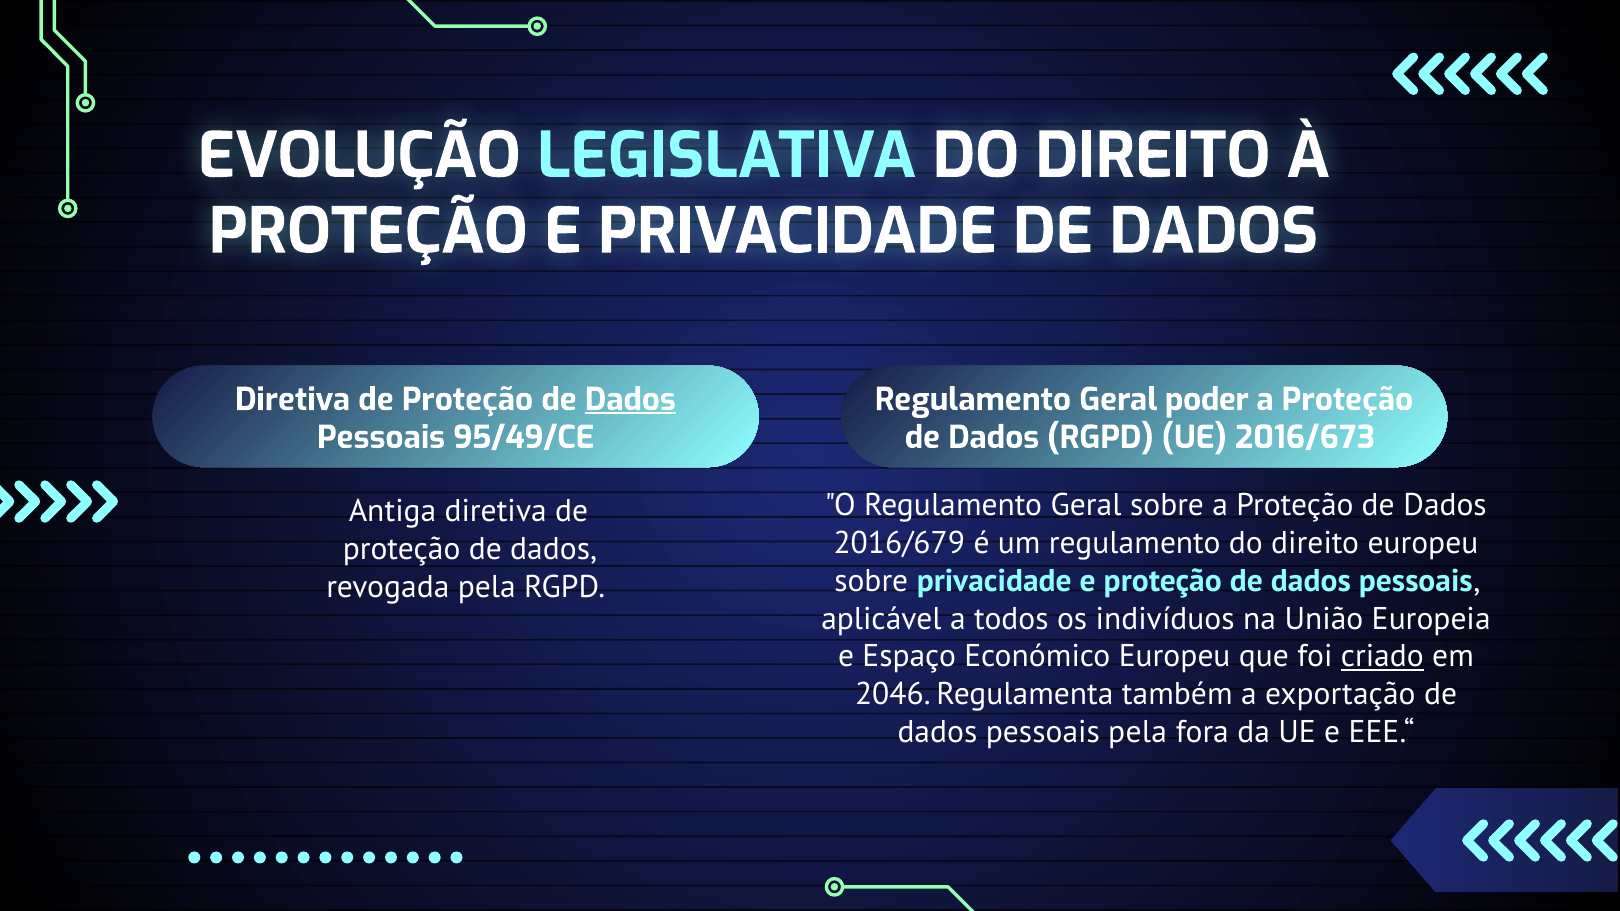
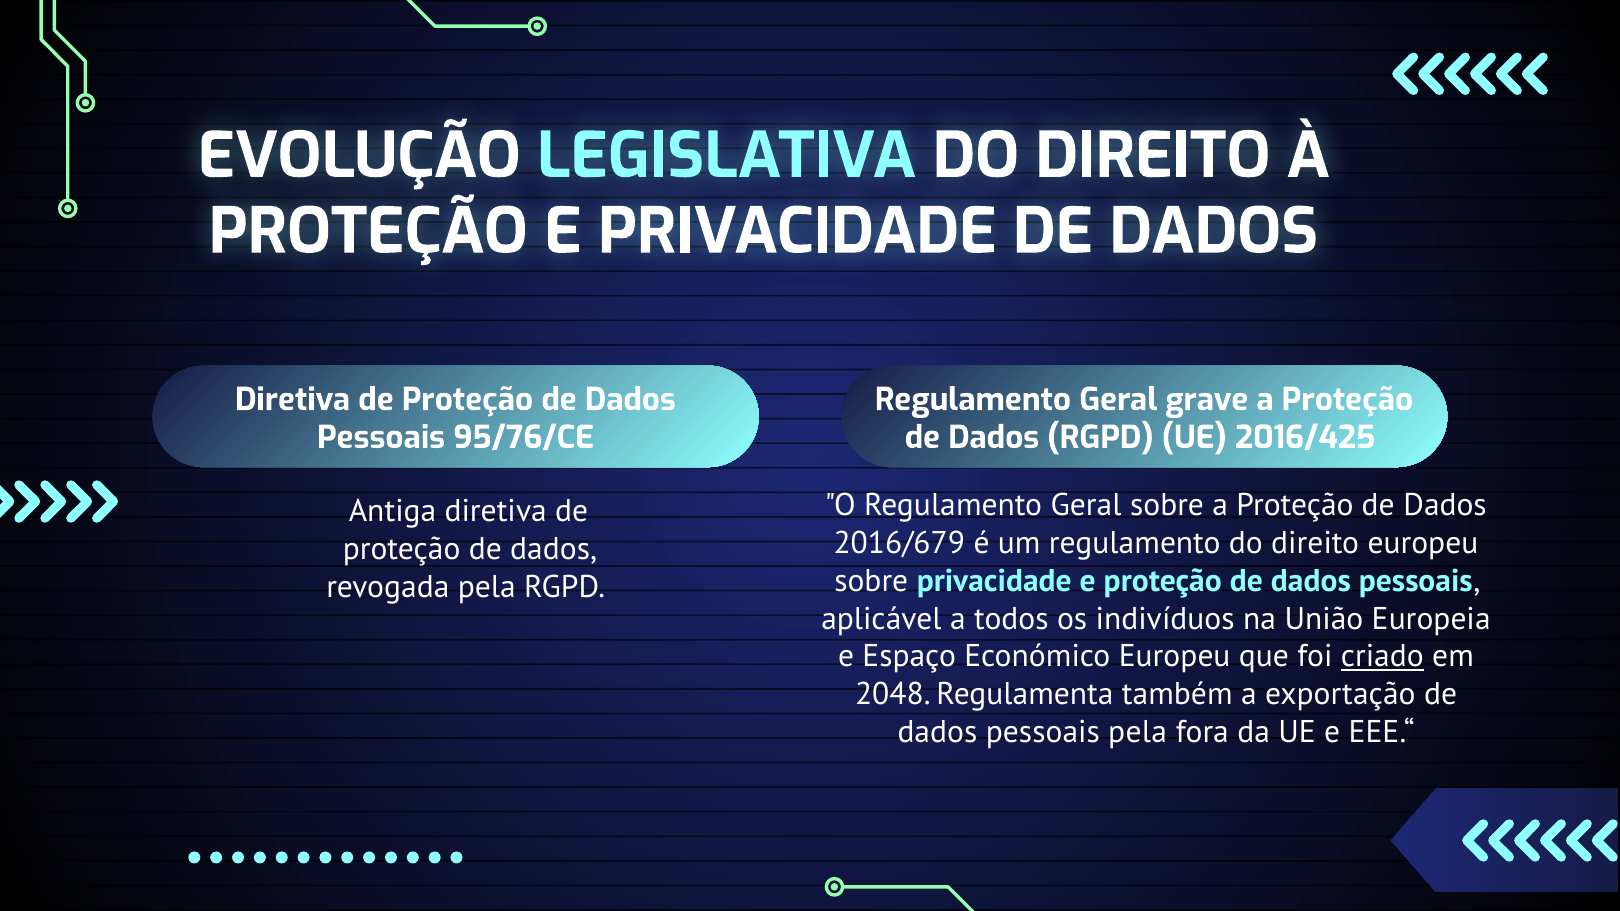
Dados at (630, 400) underline: present -> none
poder: poder -> grave
95/49/CE: 95/49/CE -> 95/76/CE
2016/673: 2016/673 -> 2016/425
2046: 2046 -> 2048
